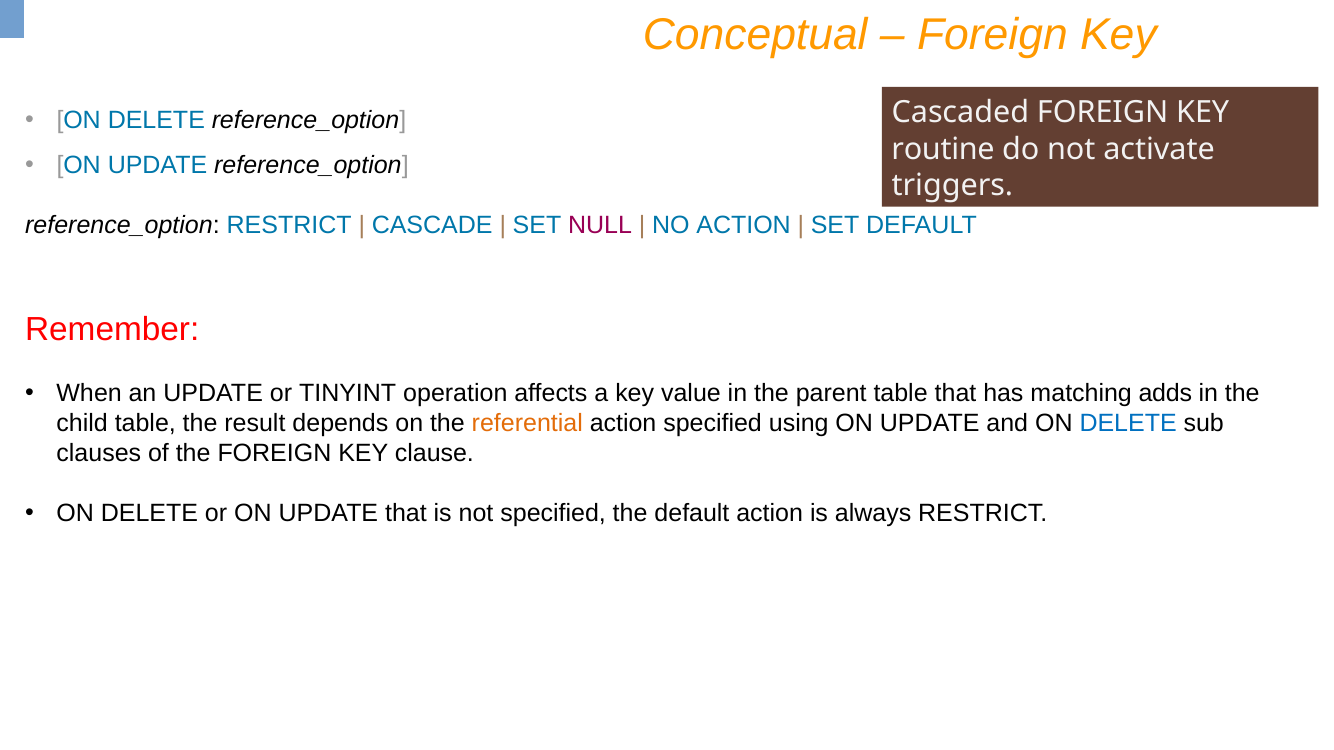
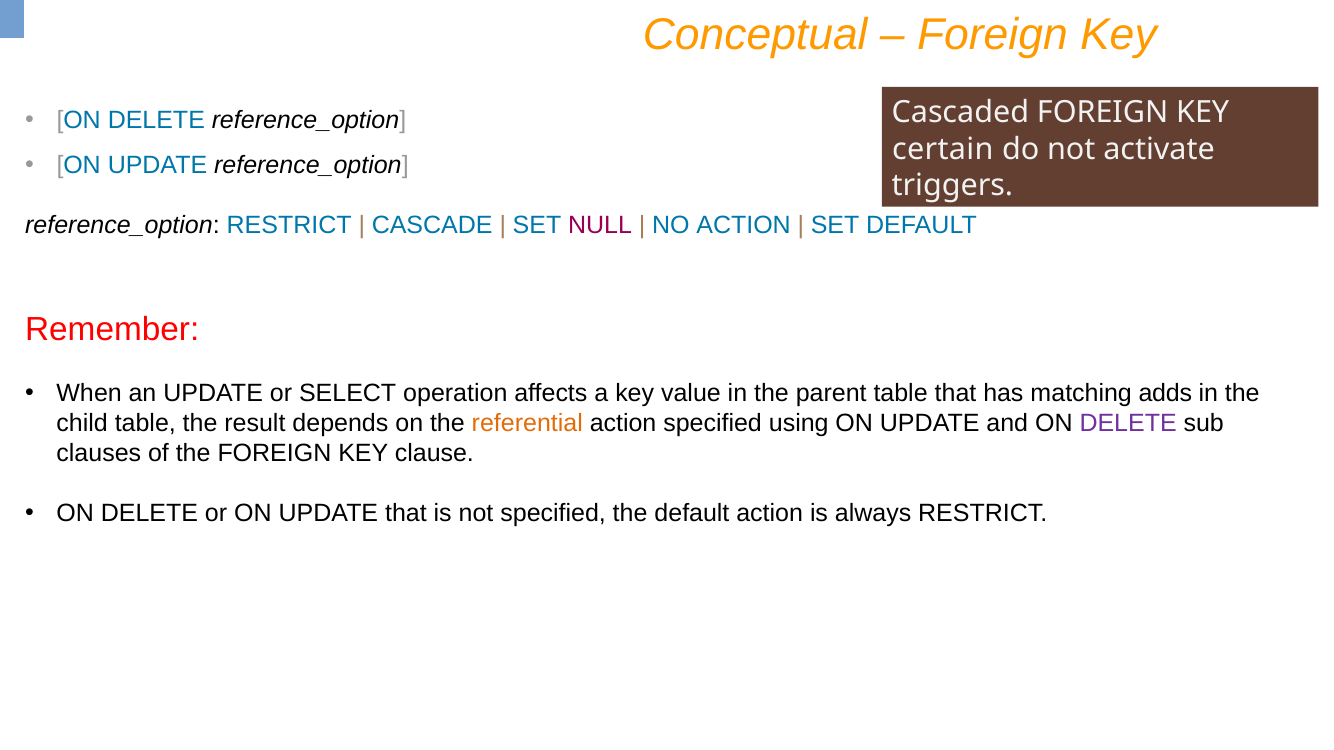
routine: routine -> certain
TINYINT: TINYINT -> SELECT
DELETE at (1128, 424) colour: blue -> purple
